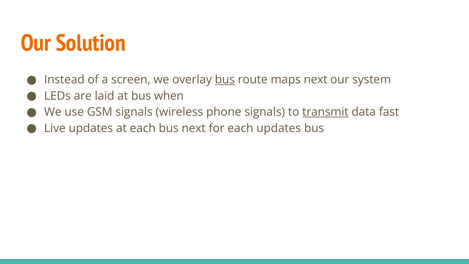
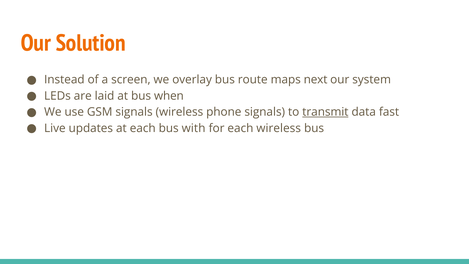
bus at (225, 80) underline: present -> none
bus next: next -> with
each updates: updates -> wireless
